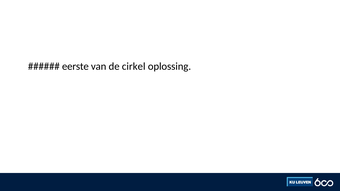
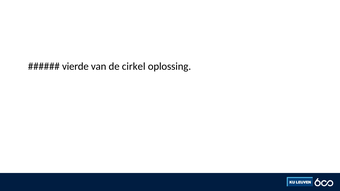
eerste: eerste -> vierde
